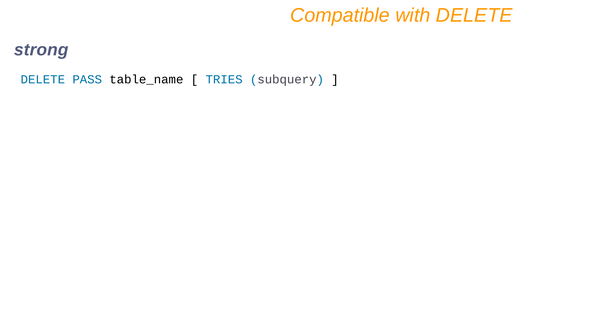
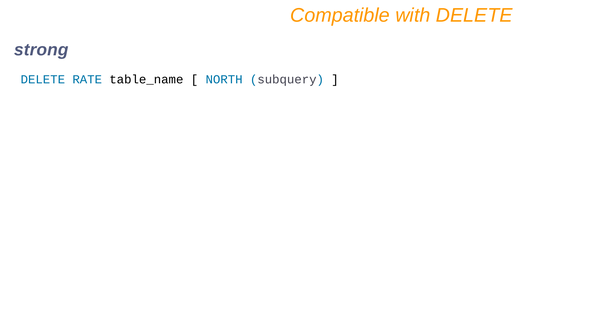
PASS: PASS -> RATE
TRIES: TRIES -> NORTH
